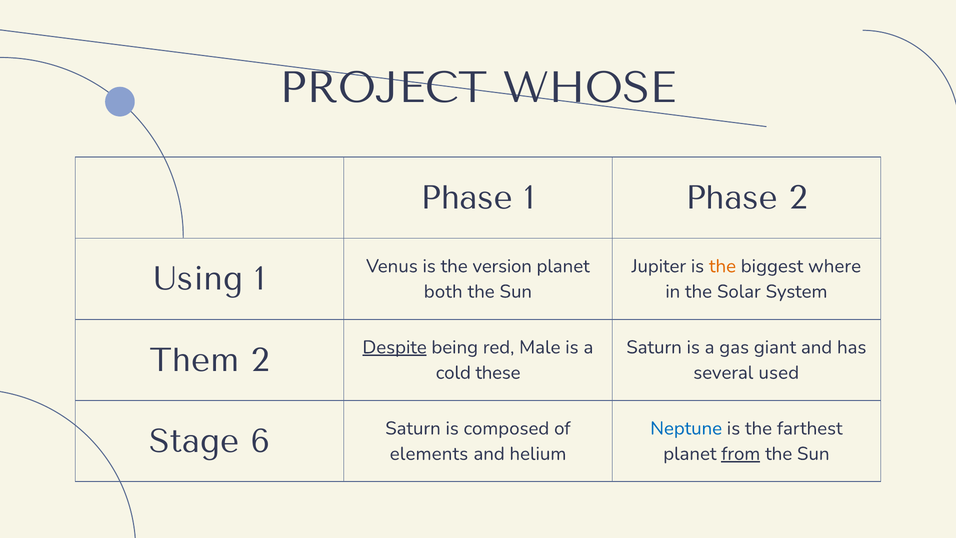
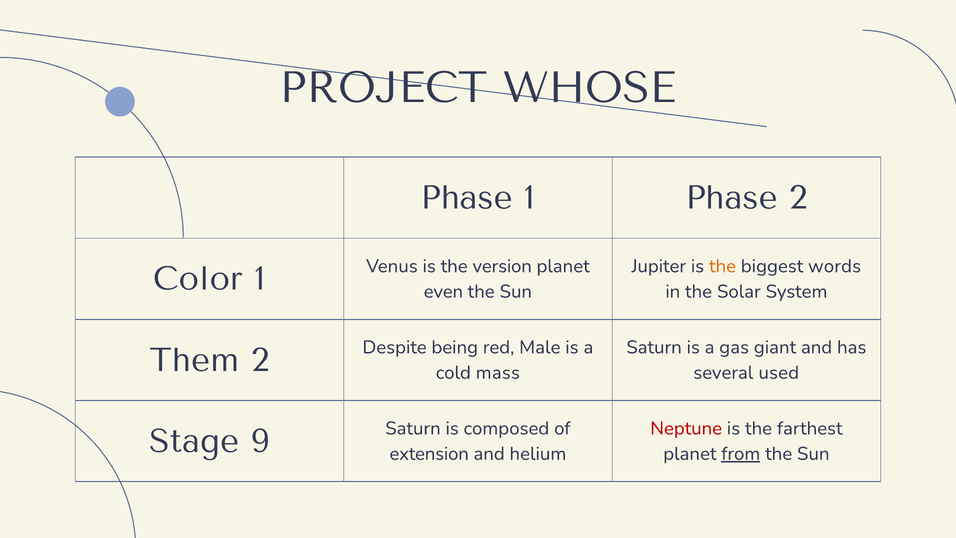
where: where -> words
Using: Using -> Color
both: both -> even
Despite underline: present -> none
these: these -> mass
Neptune colour: blue -> red
6: 6 -> 9
elements: elements -> extension
